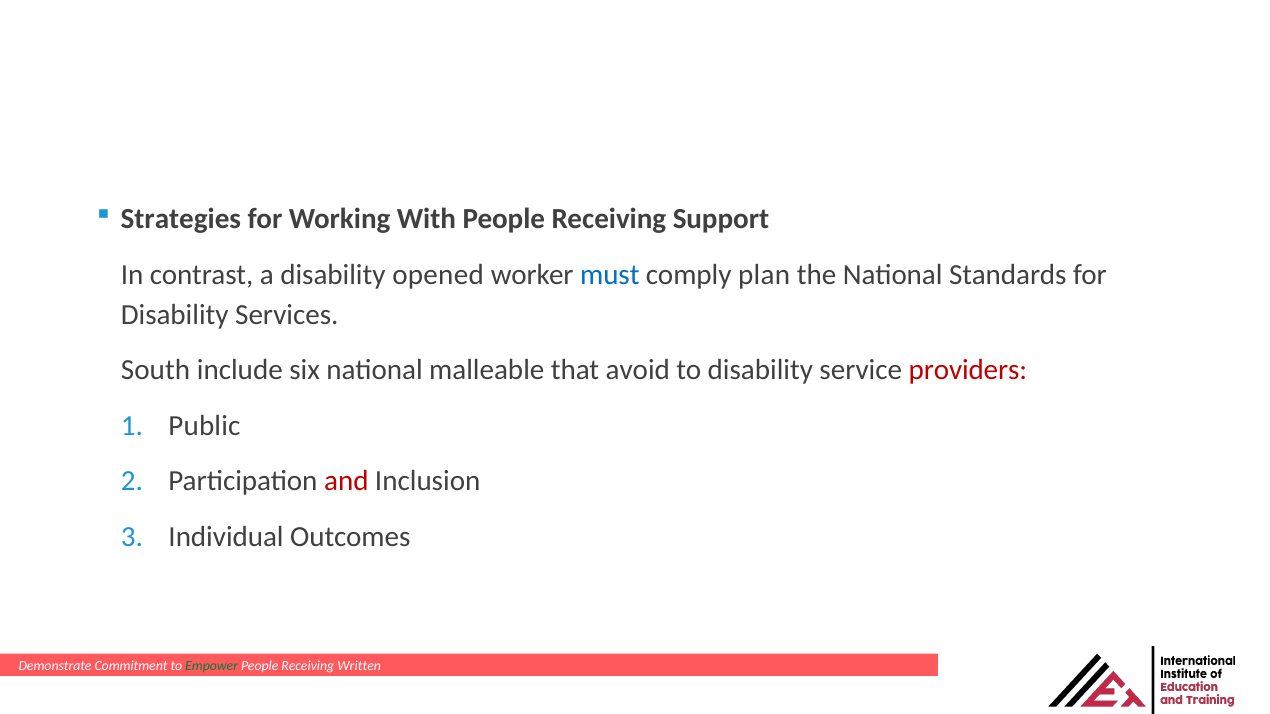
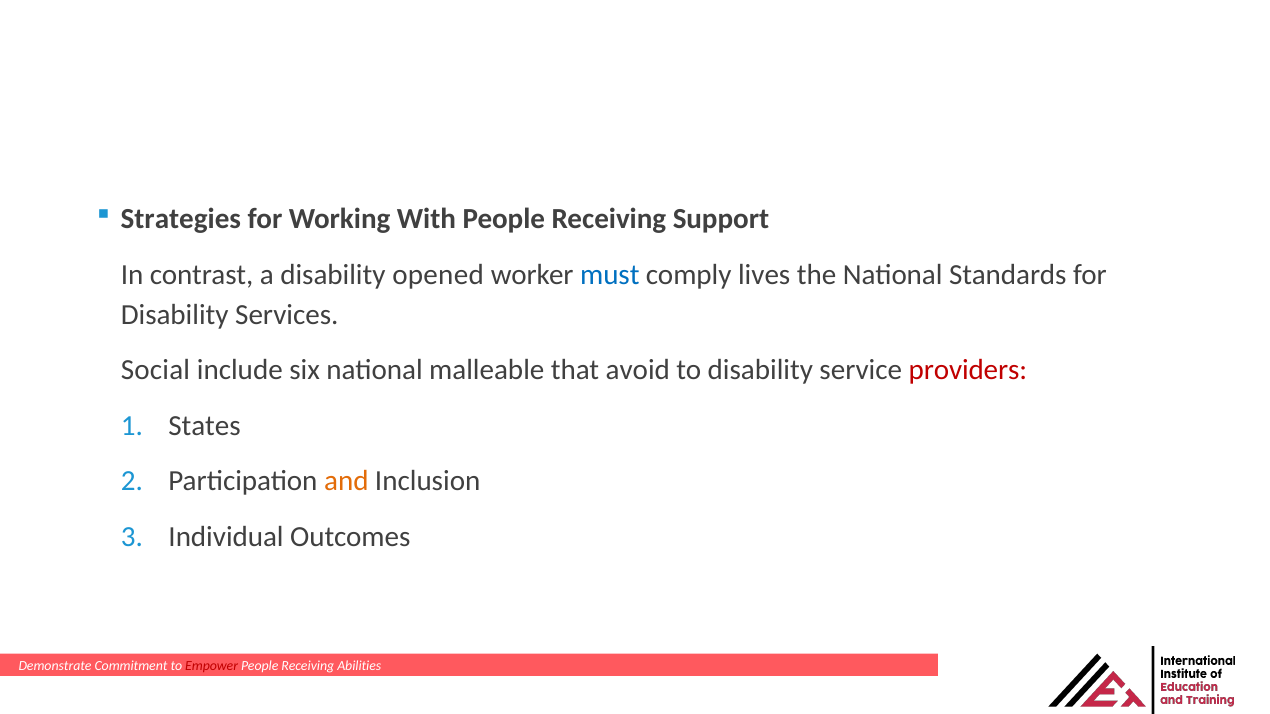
plan: plan -> lives
South: South -> Social
Public: Public -> States
and colour: red -> orange
Empower colour: green -> red
Written: Written -> Abilities
